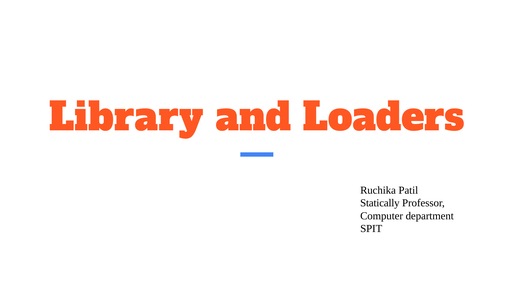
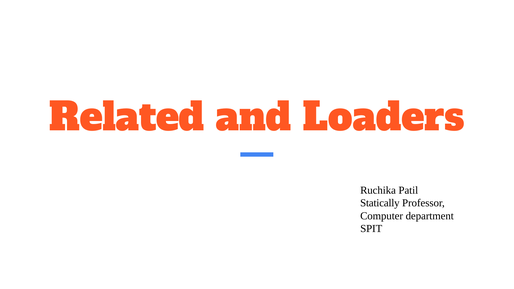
Library: Library -> Related
